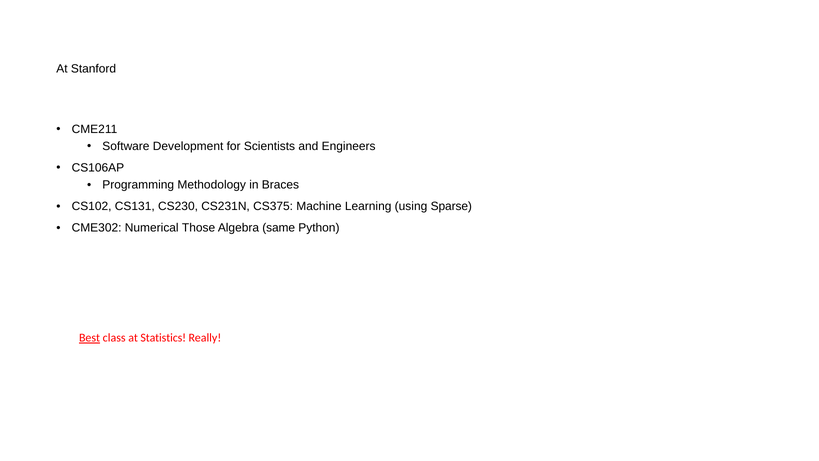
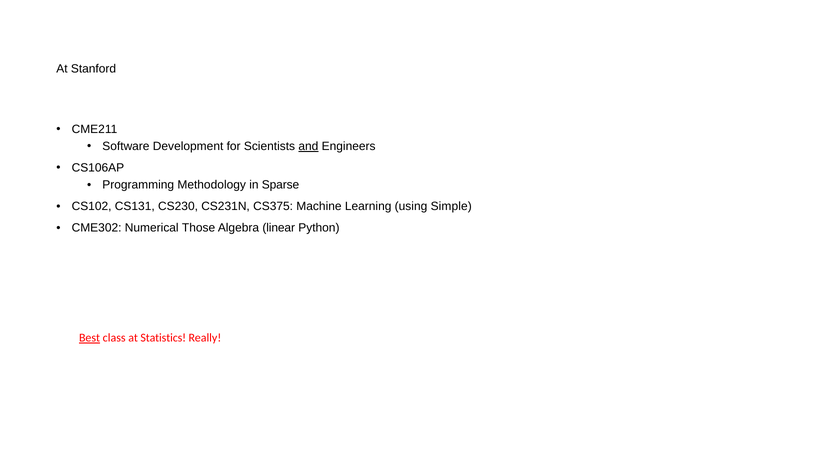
and underline: none -> present
Braces: Braces -> Sparse
Sparse: Sparse -> Simple
same: same -> linear
